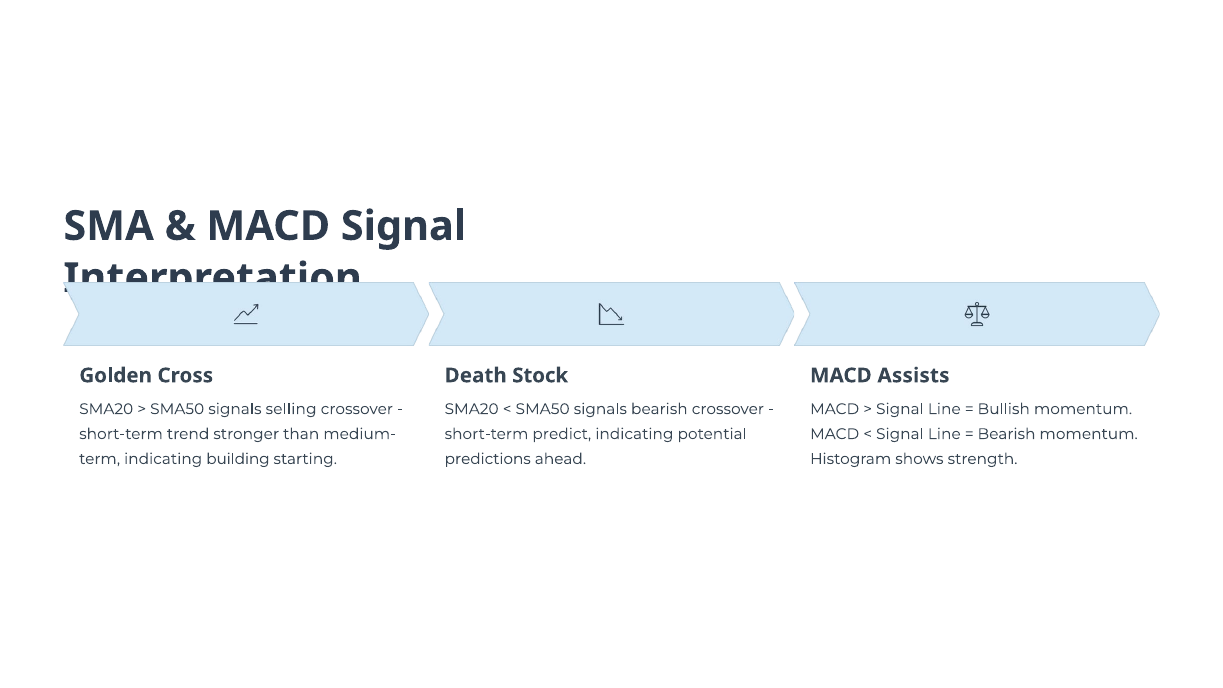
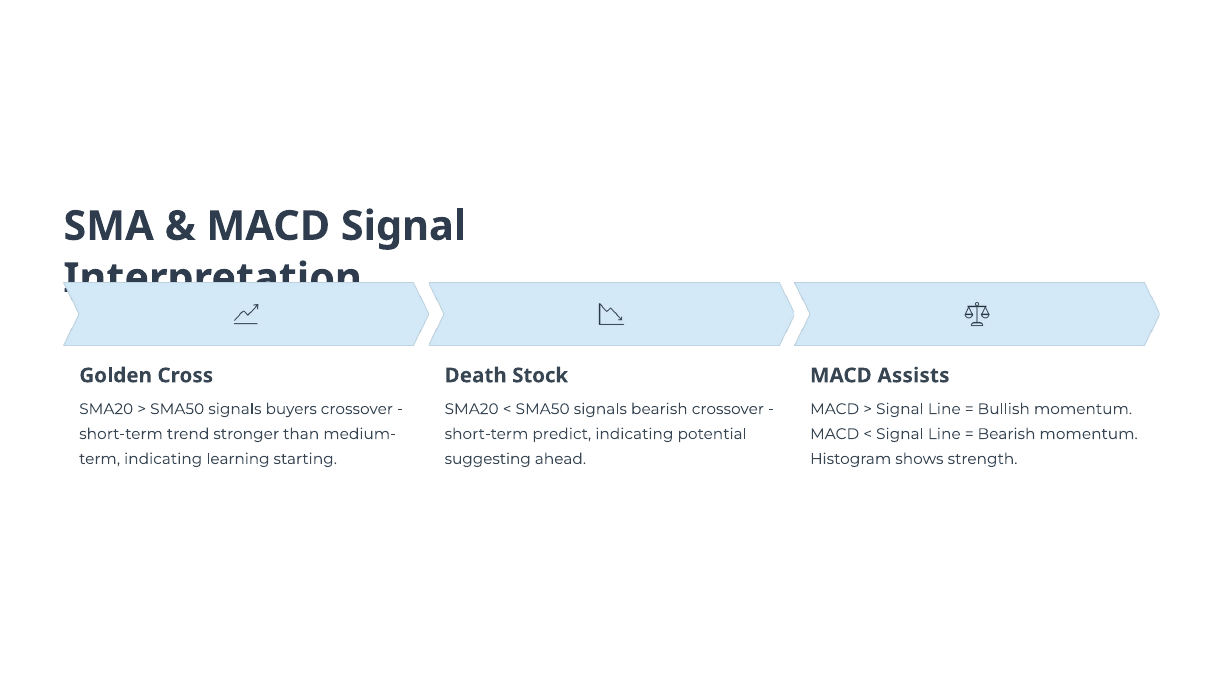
selling: selling -> buyers
building: building -> learning
predictions: predictions -> suggesting
